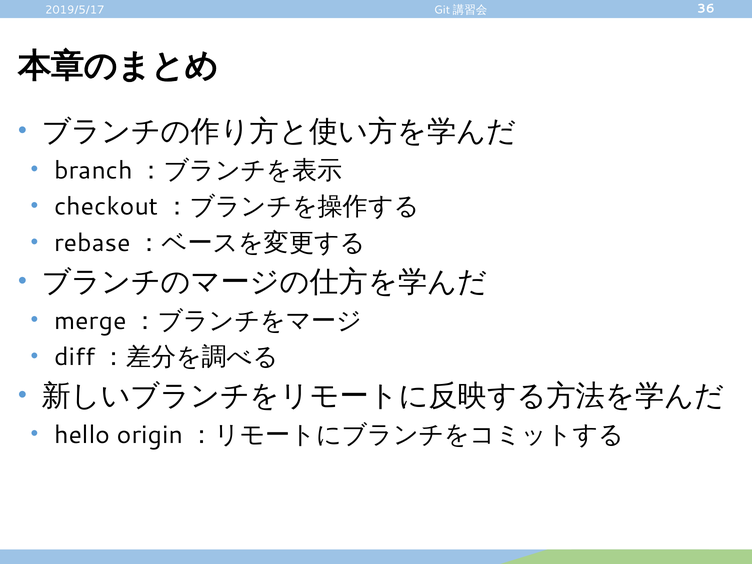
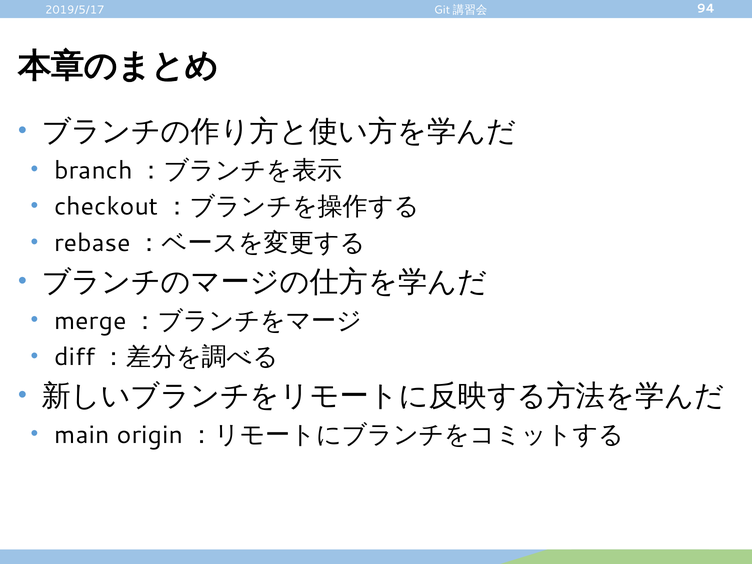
36: 36 -> 94
hello: hello -> main
